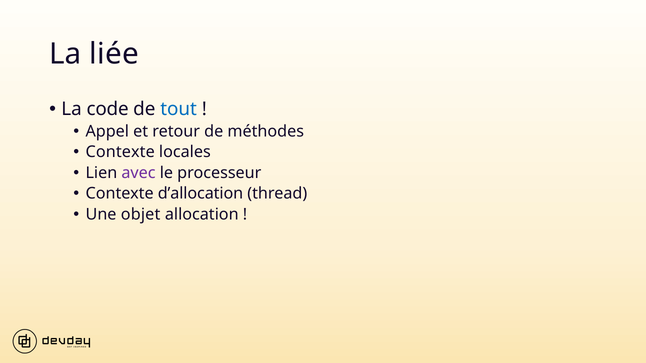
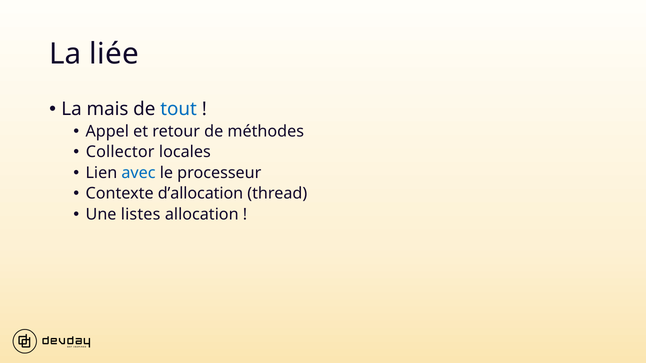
code: code -> mais
Contexte at (120, 152): Contexte -> Collector
avec colour: purple -> blue
objet: objet -> listes
